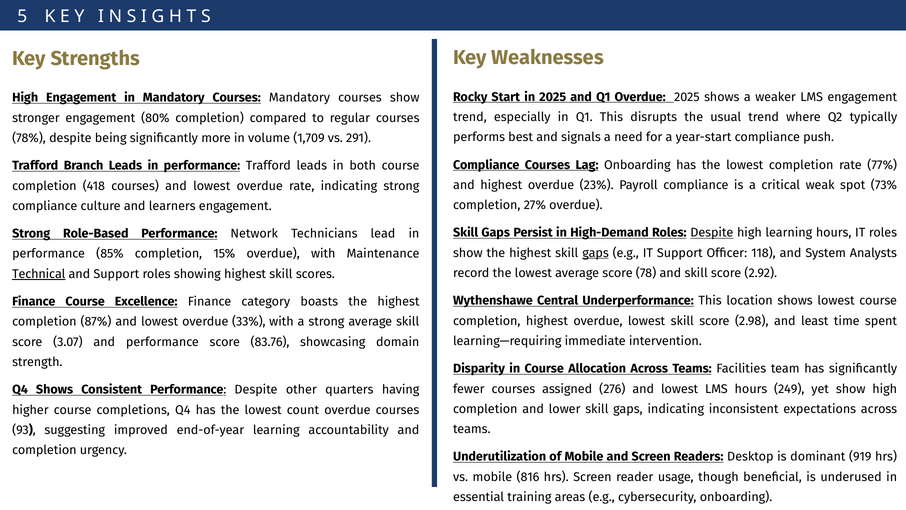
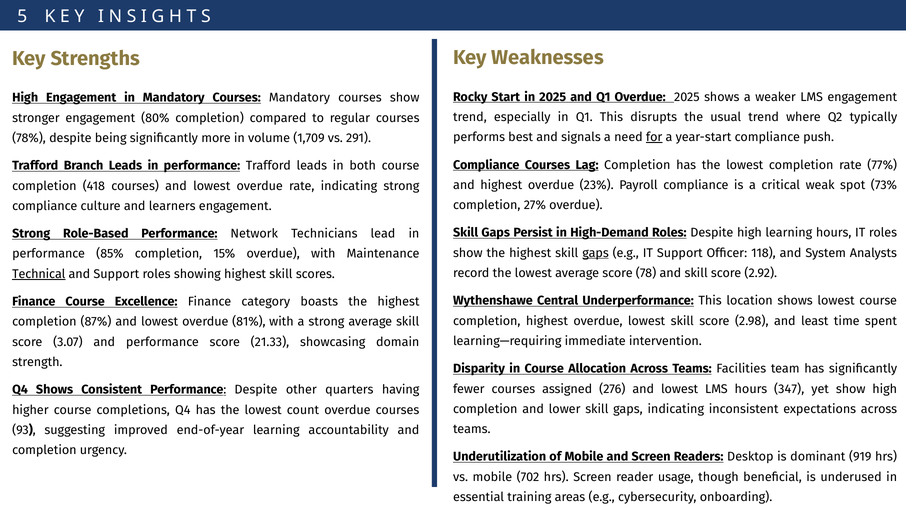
for at (654, 137) underline: none -> present
Lag Onboarding: Onboarding -> Completion
Despite at (712, 233) underline: present -> none
33%: 33% -> 81%
83.76: 83.76 -> 21.33
249: 249 -> 347
816: 816 -> 702
